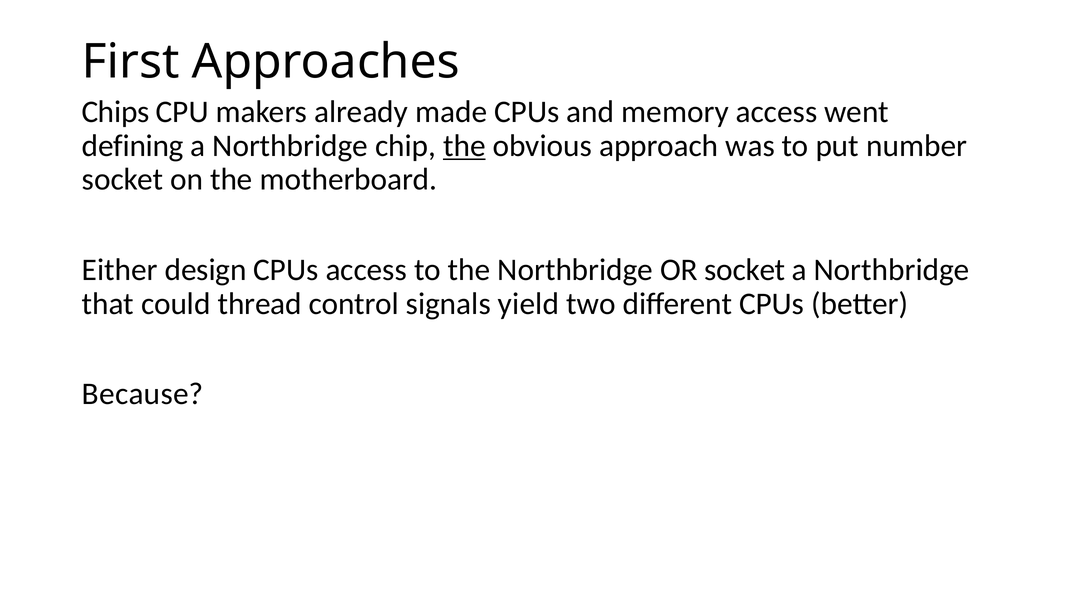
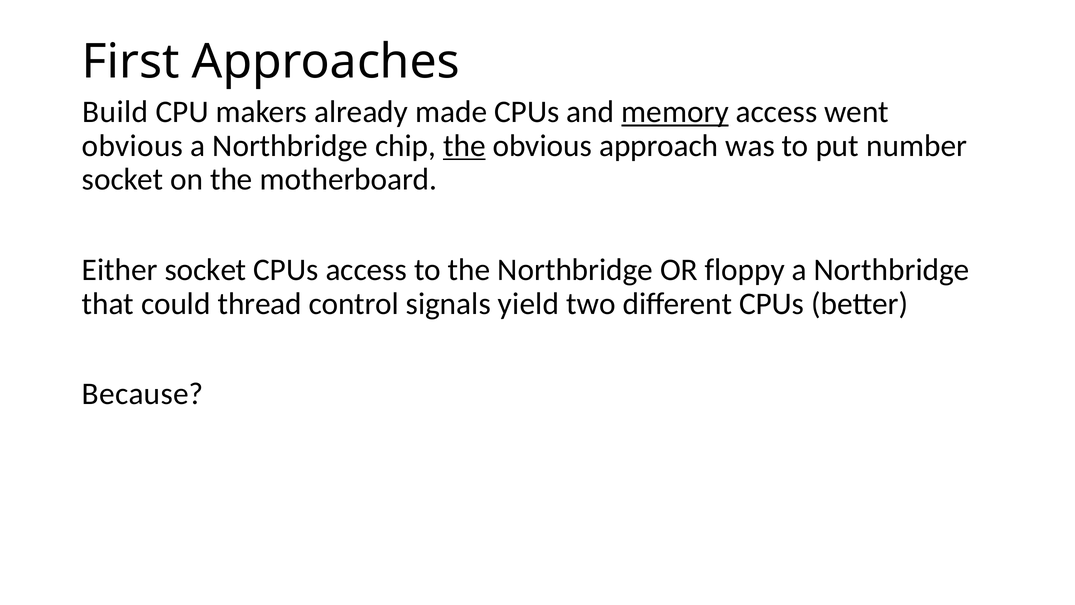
Chips: Chips -> Build
memory underline: none -> present
defining at (133, 146): defining -> obvious
Either design: design -> socket
OR socket: socket -> floppy
